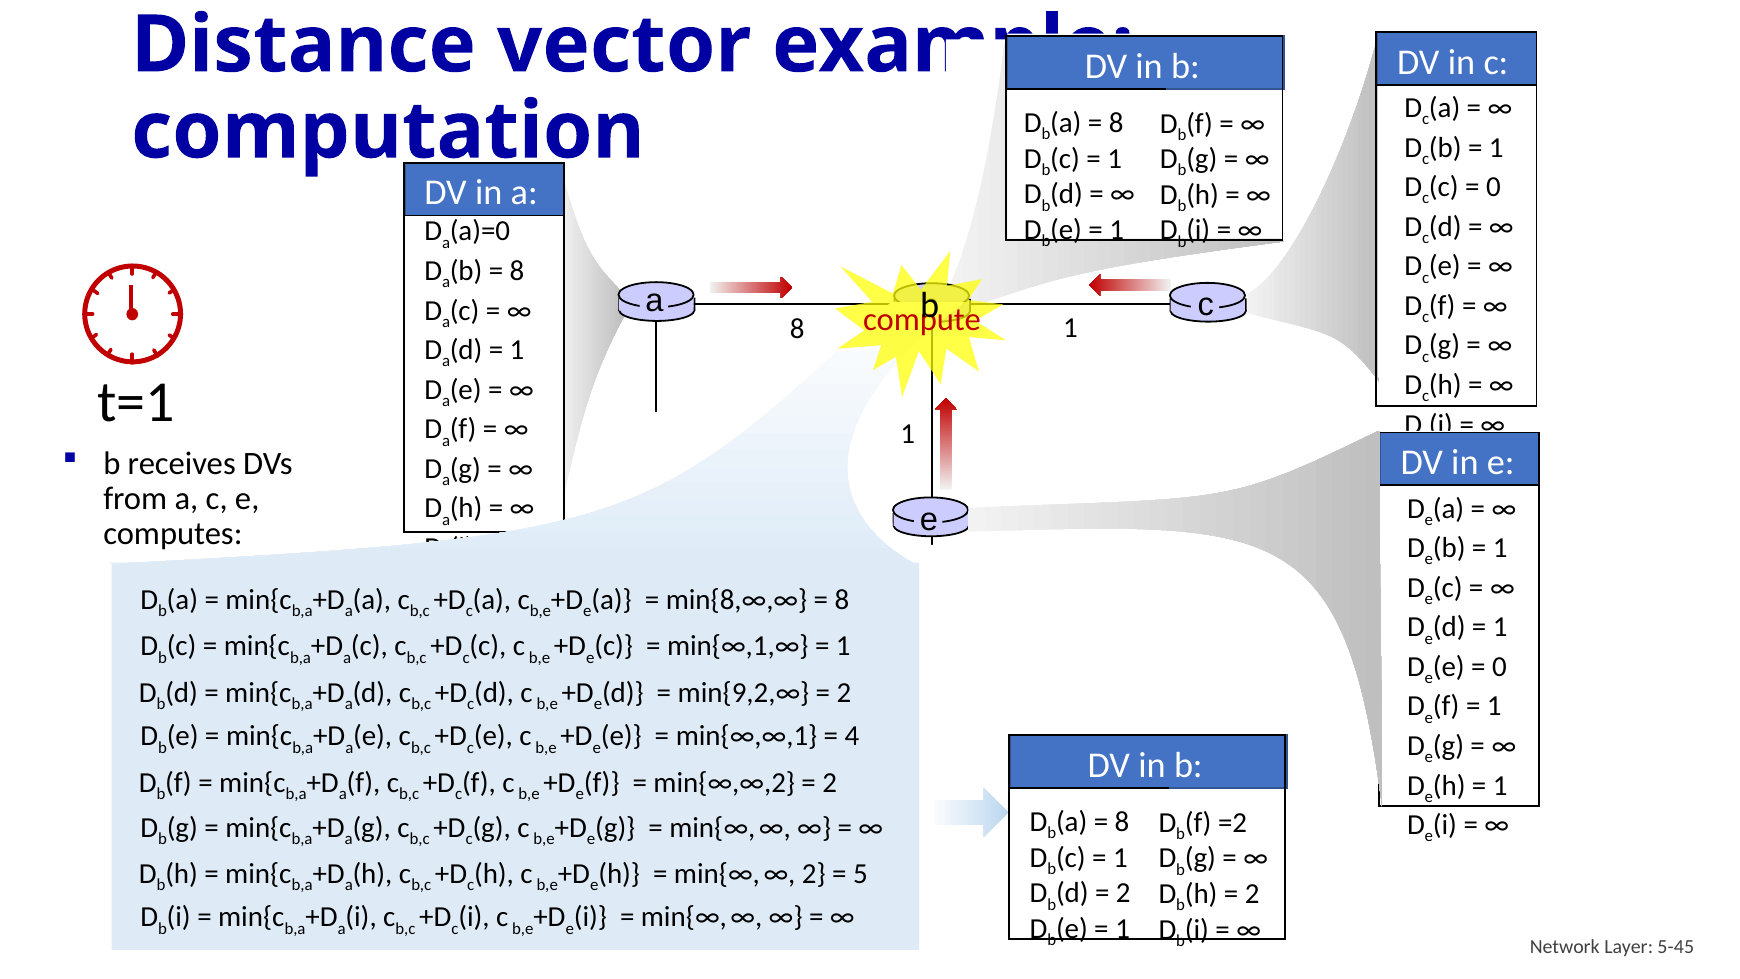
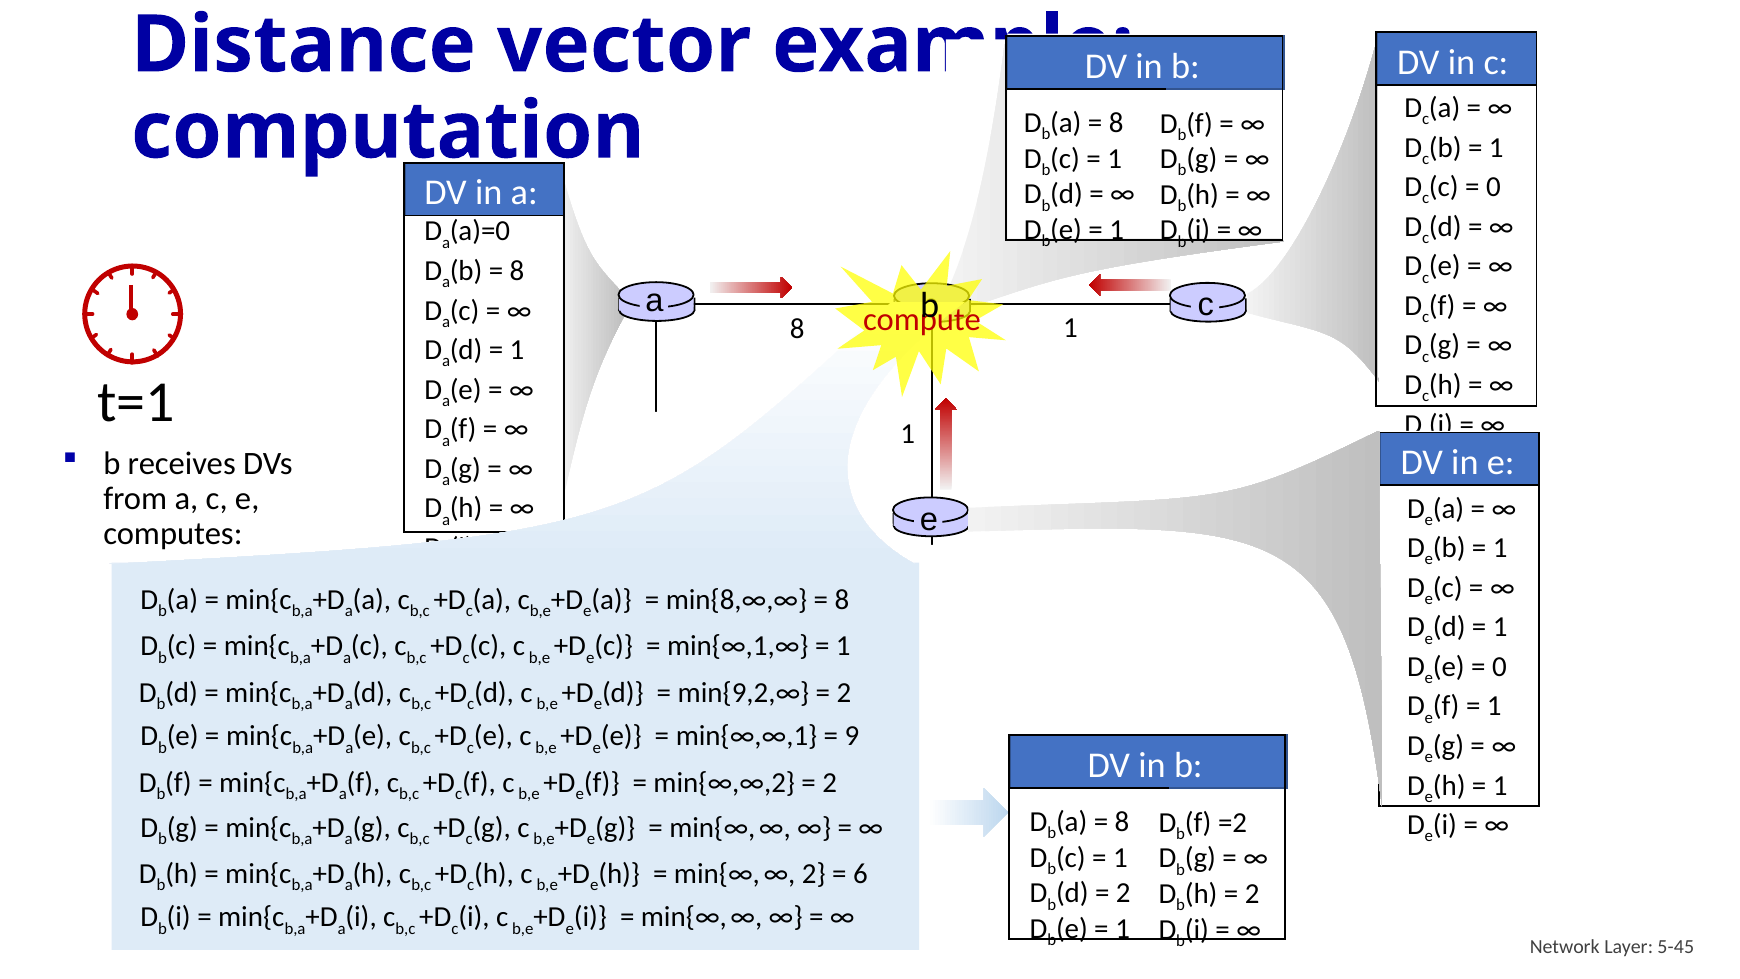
4: 4 -> 9
5: 5 -> 6
